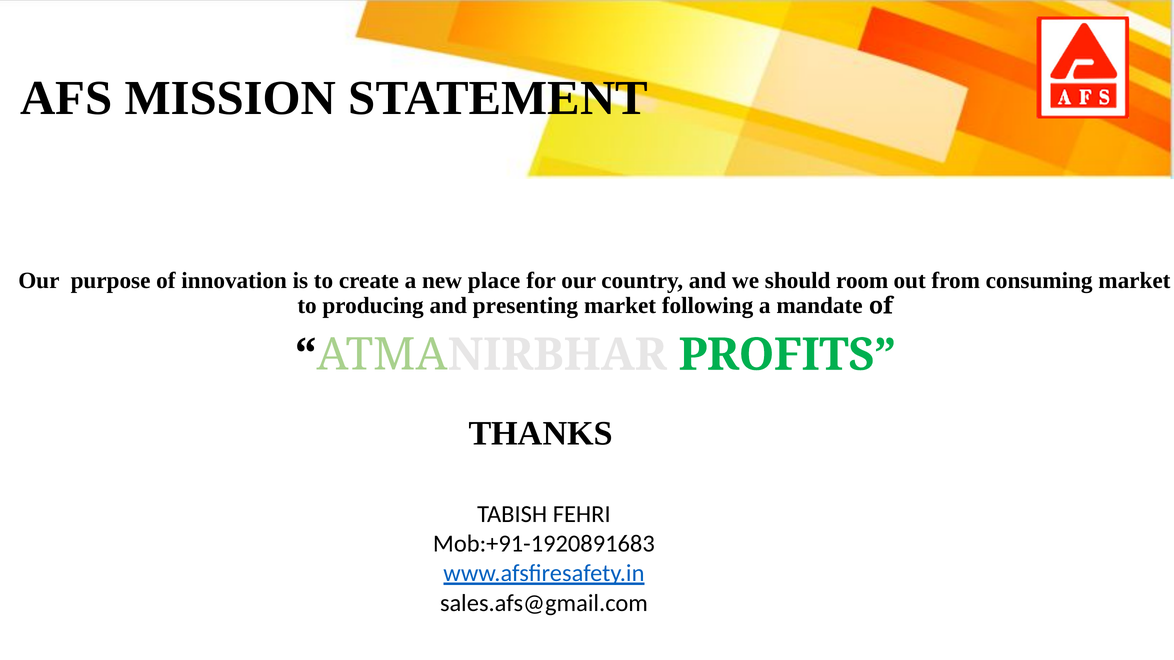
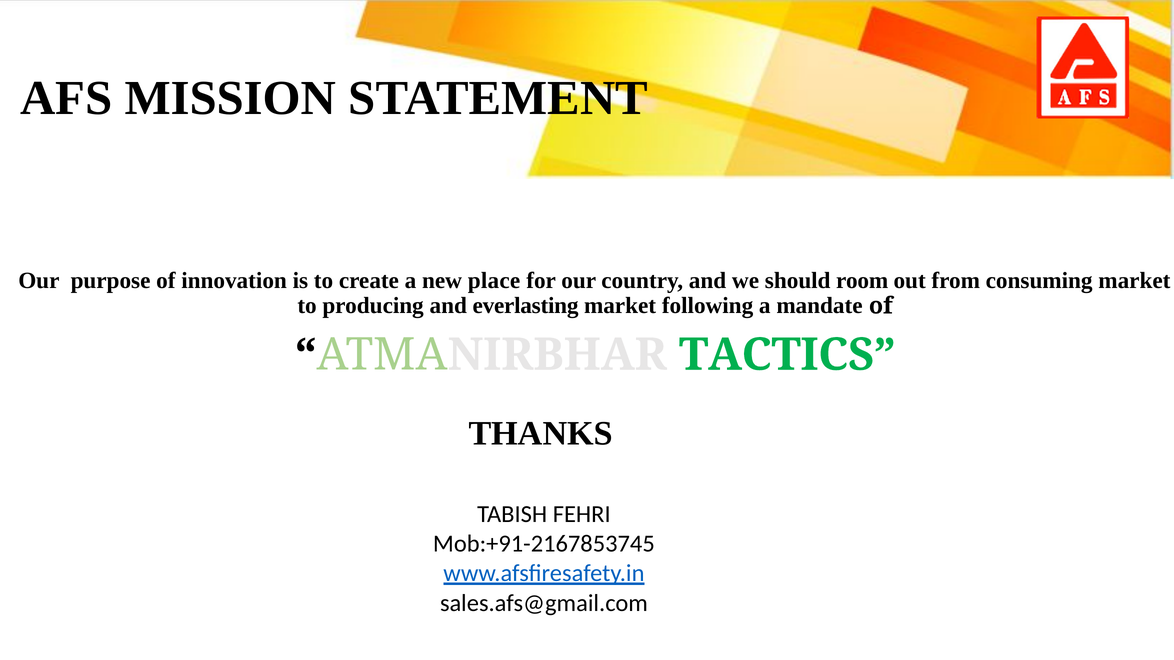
presenting: presenting -> everlasting
PROFITS: PROFITS -> TACTICS
Mob:+91-1920891683: Mob:+91-1920891683 -> Mob:+91-2167853745
